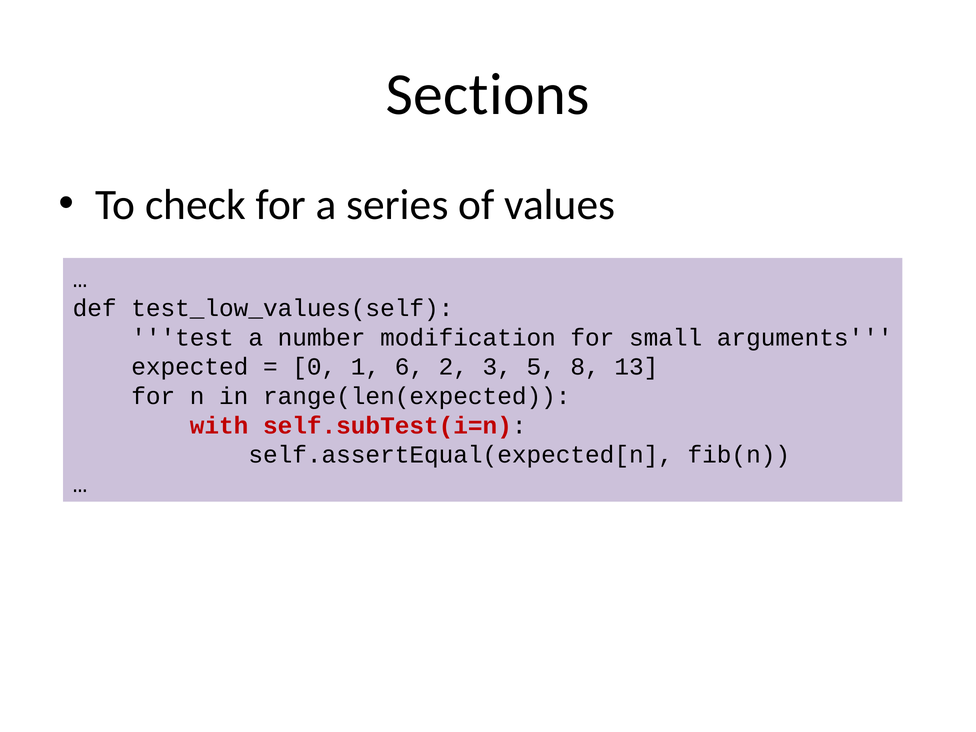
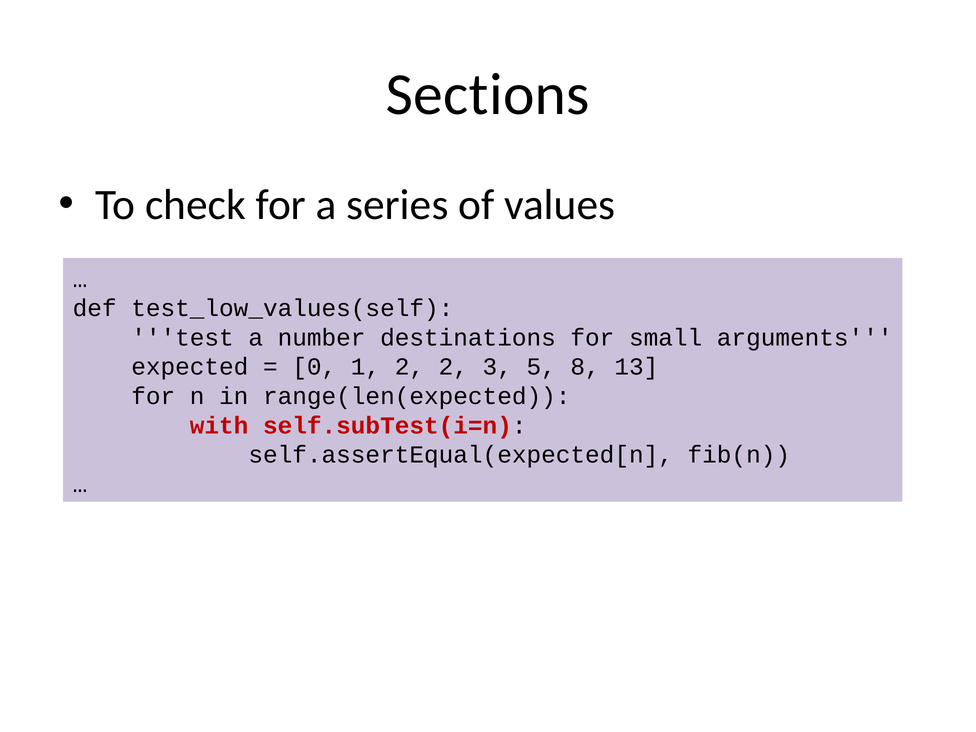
modification: modification -> destinations
1 6: 6 -> 2
